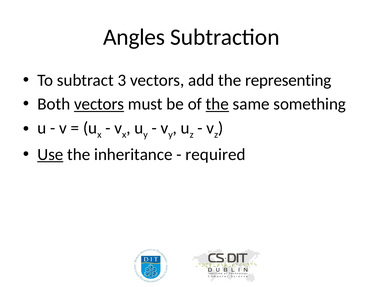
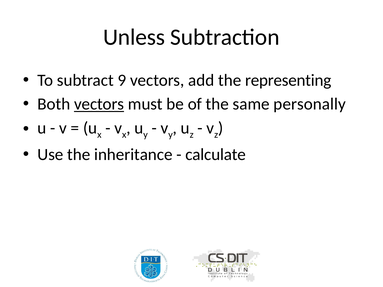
Angles: Angles -> Unless
3: 3 -> 9
the at (217, 104) underline: present -> none
something: something -> personally
Use underline: present -> none
required: required -> calculate
